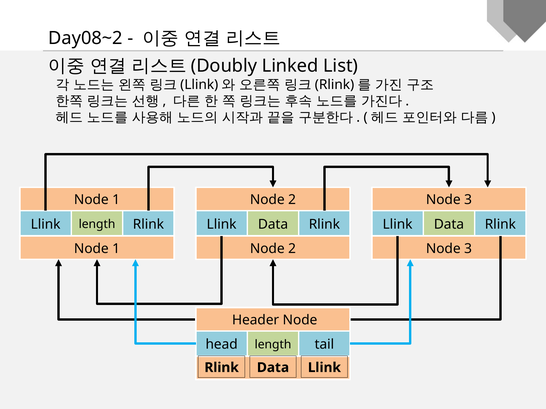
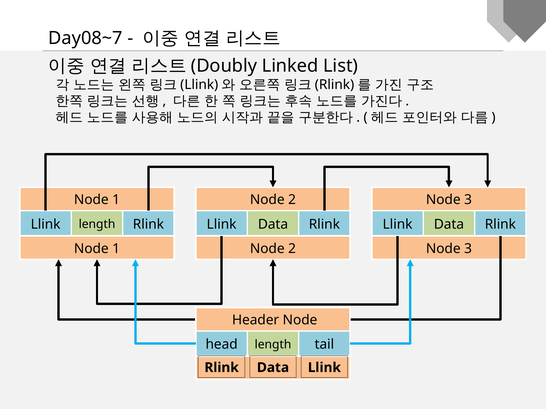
Day08~2: Day08~2 -> Day08~7
